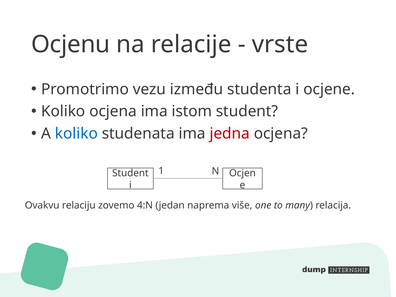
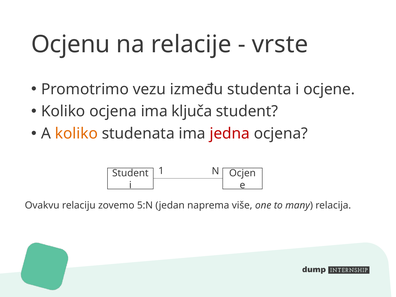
istom: istom -> ključa
koliko at (76, 134) colour: blue -> orange
4:N: 4:N -> 5:N
